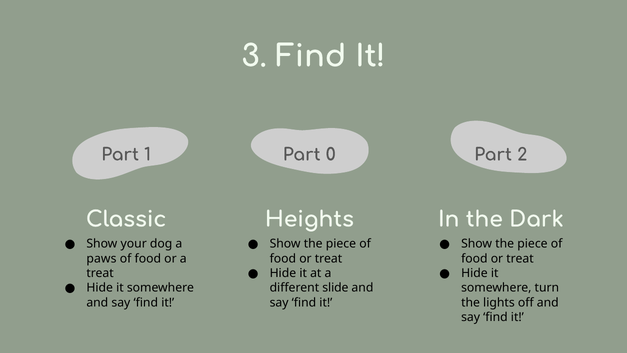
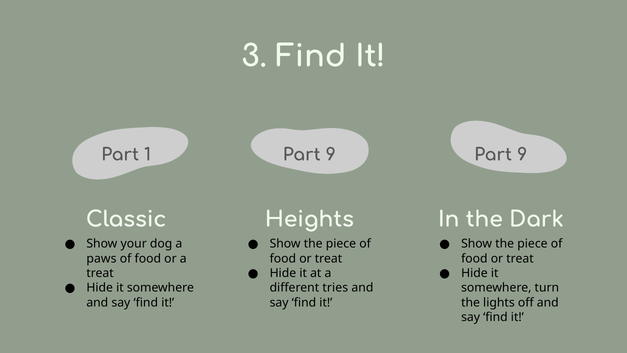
1 Part 0: 0 -> 9
2 at (522, 155): 2 -> 9
slide: slide -> tries
